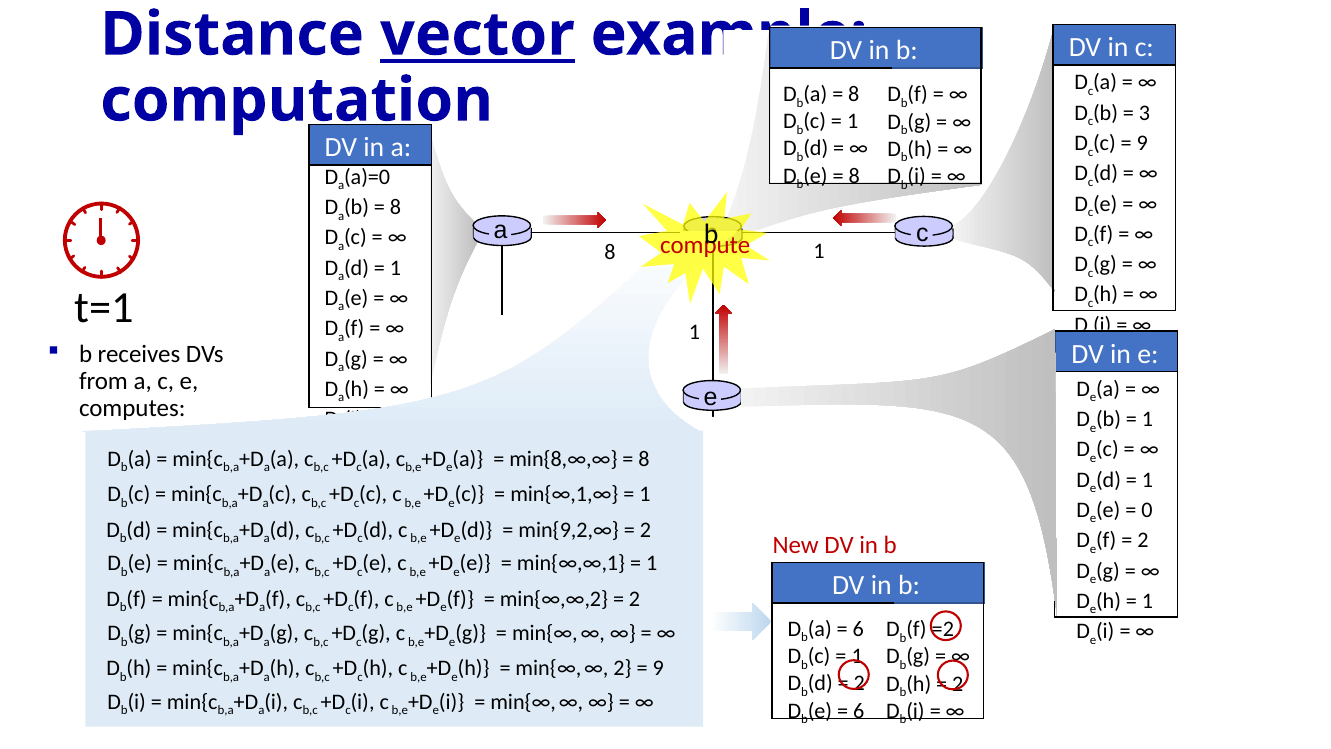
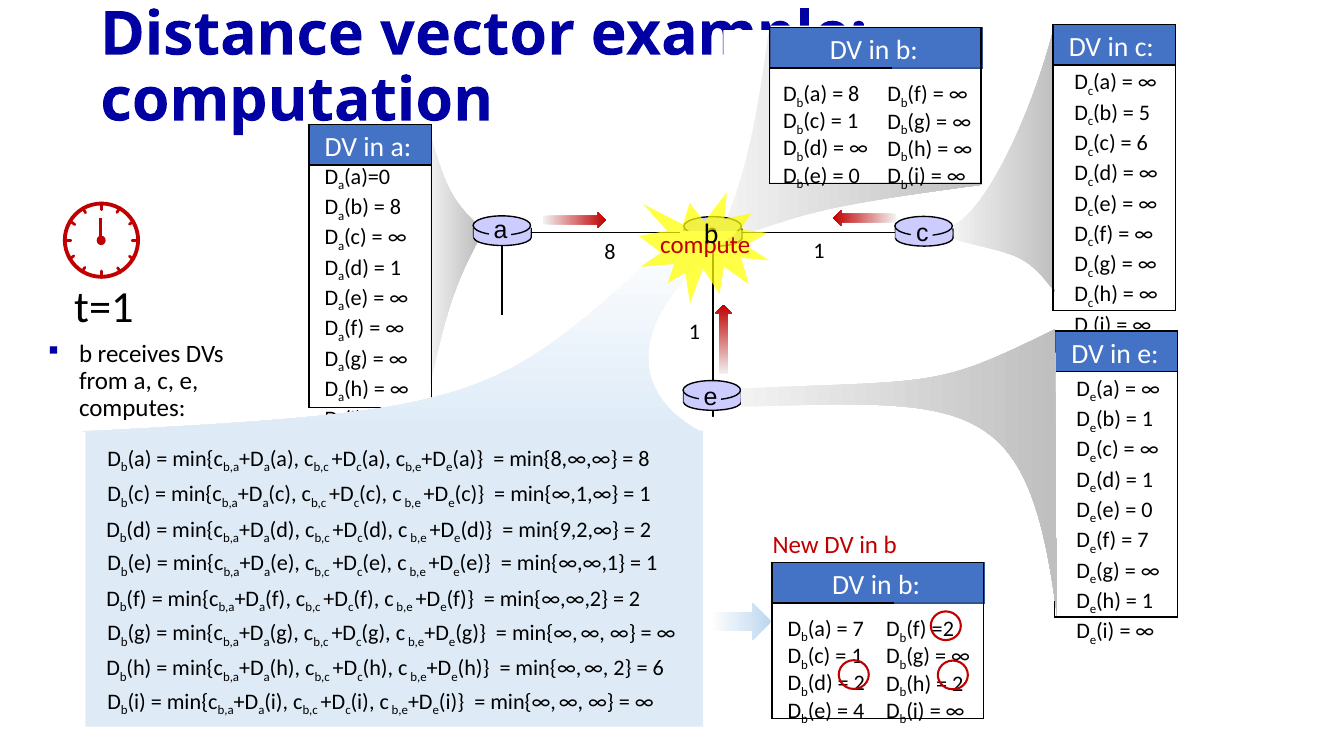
vector underline: present -> none
3: 3 -> 5
9 at (1142, 143): 9 -> 6
8 at (854, 176): 8 -> 0
2 at (1143, 540): 2 -> 7
6 at (858, 629): 6 -> 7
9 at (658, 668): 9 -> 6
6 at (859, 710): 6 -> 4
